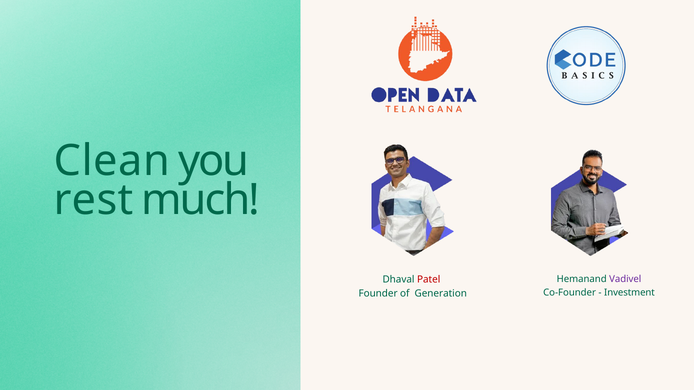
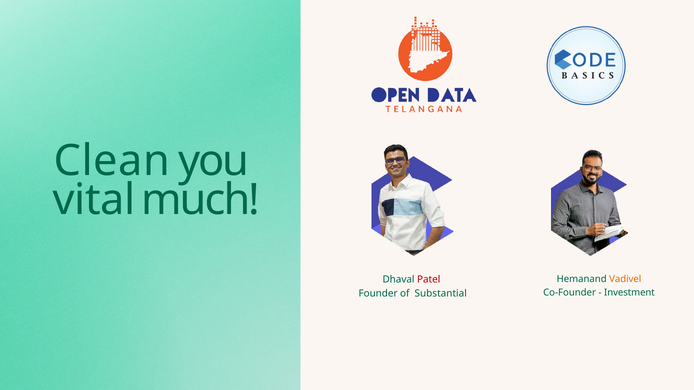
rest: rest -> vital
Vadivel colour: purple -> orange
Generation: Generation -> Substantial
